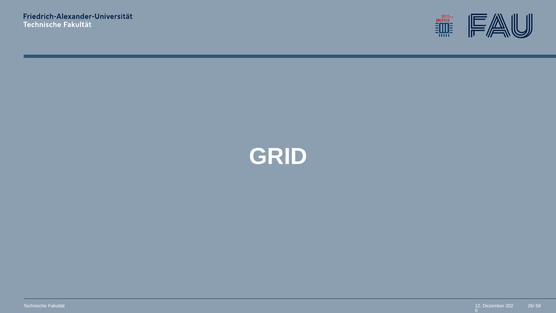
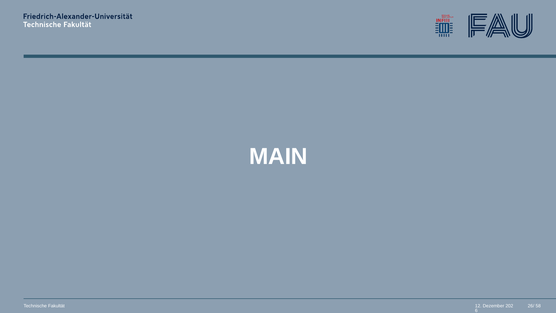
GRID: GRID -> MAIN
